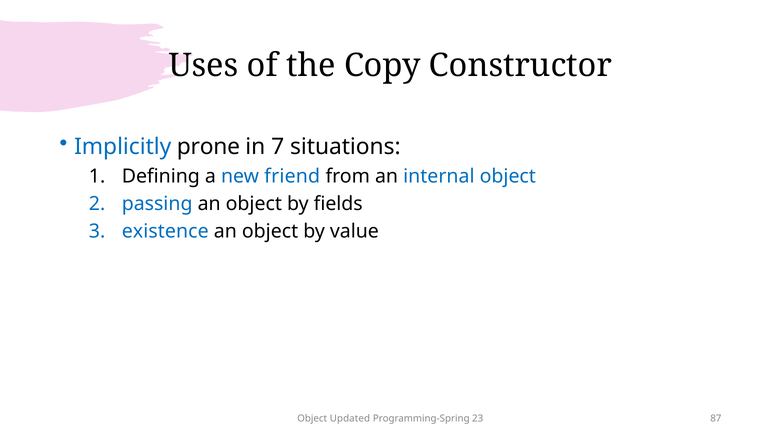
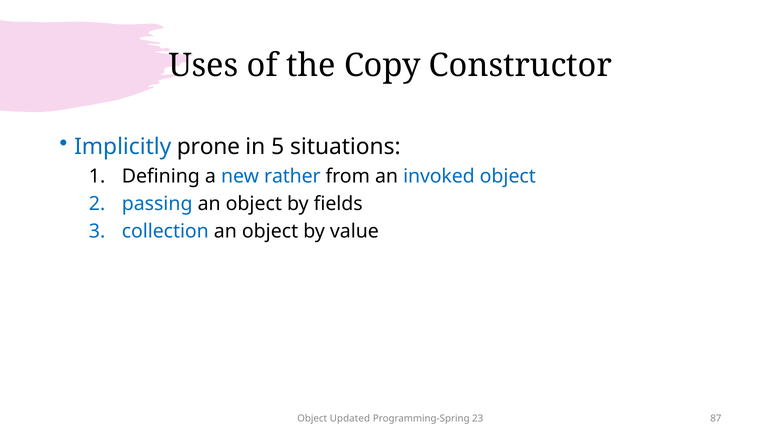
7: 7 -> 5
friend: friend -> rather
internal: internal -> invoked
existence: existence -> collection
